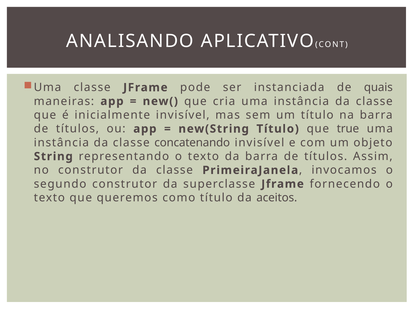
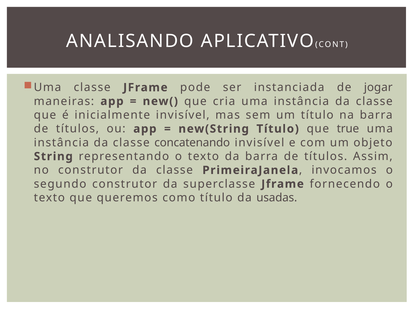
quais: quais -> jogar
aceitos: aceitos -> usadas
